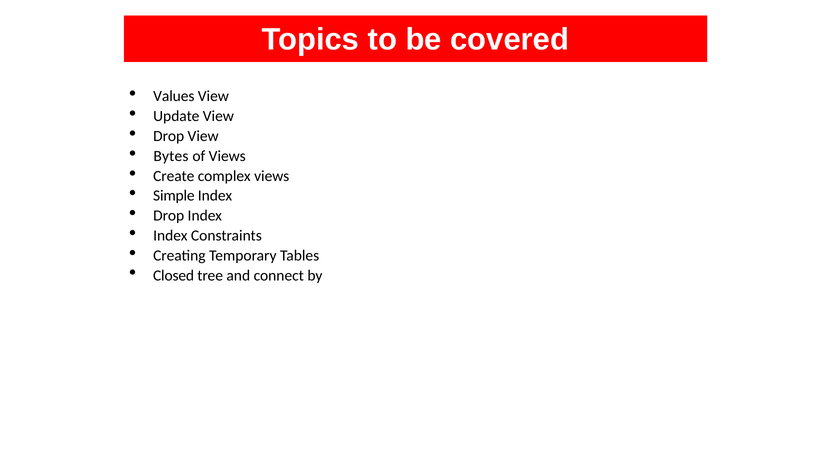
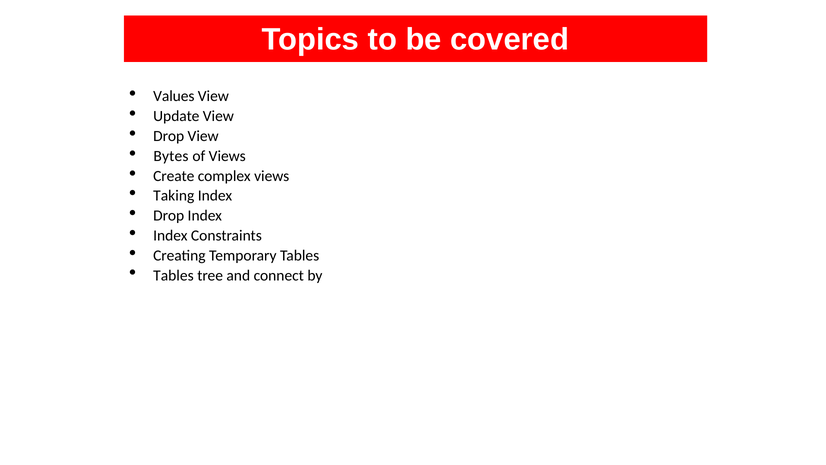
Simple: Simple -> Taking
Closed at (174, 275): Closed -> Tables
